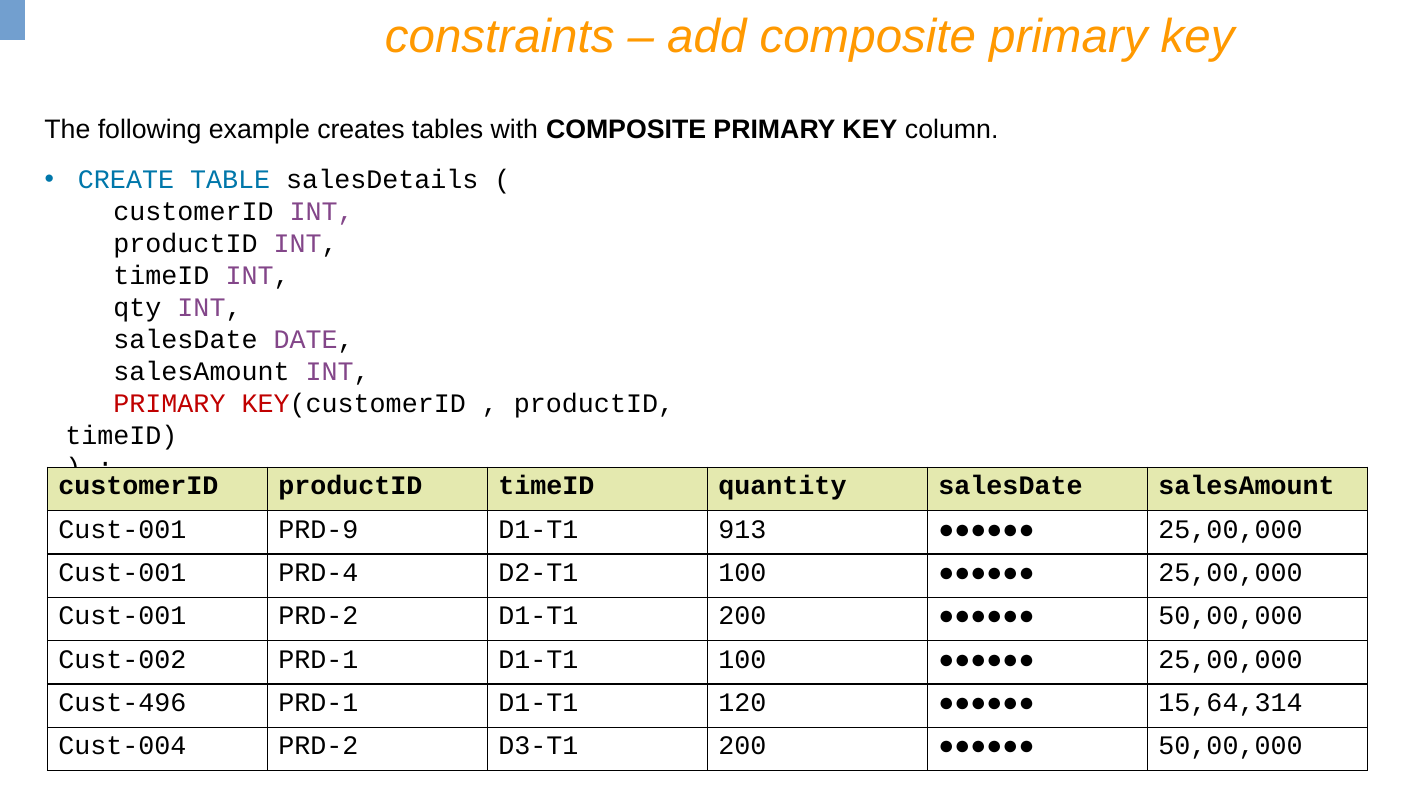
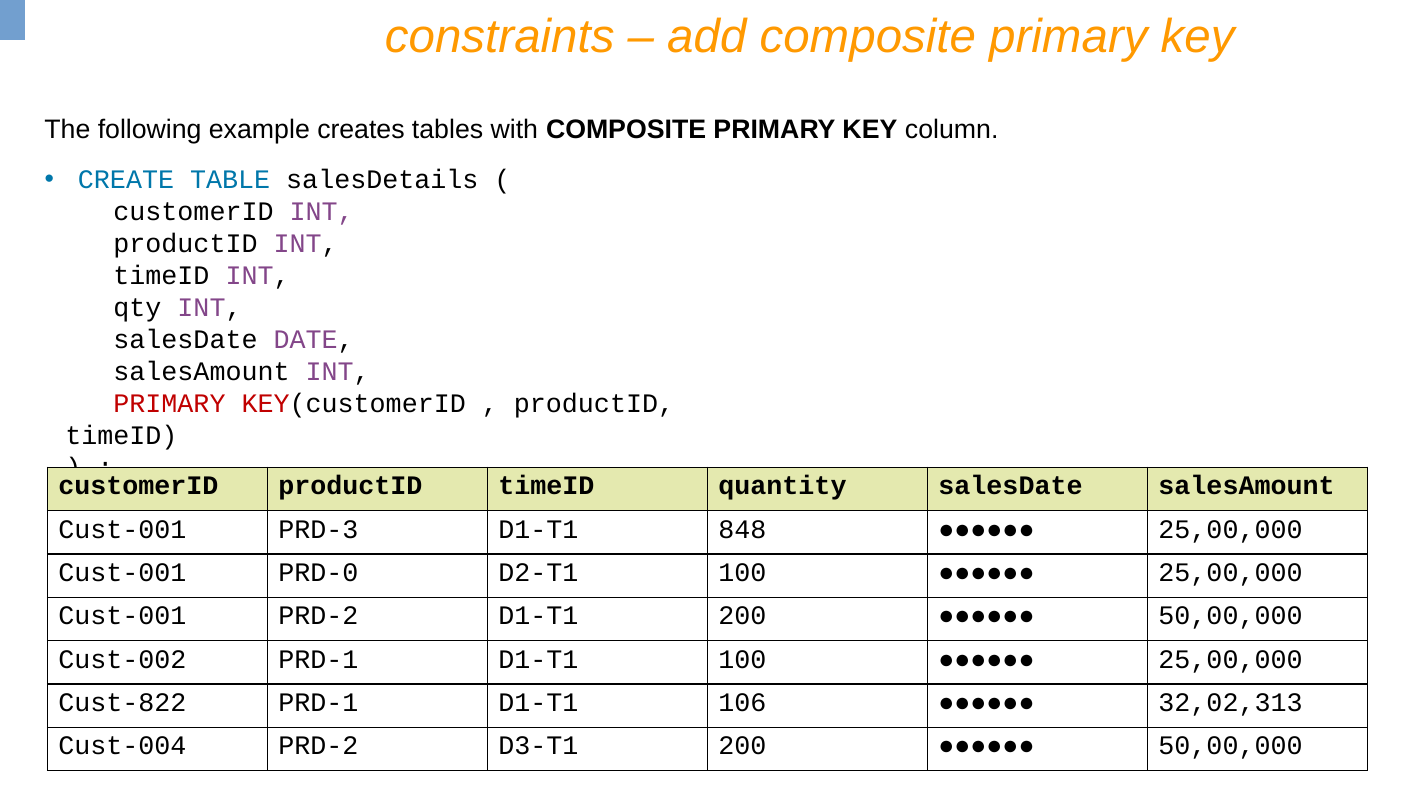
PRD-9: PRD-9 -> PRD-3
913: 913 -> 848
PRD-4: PRD-4 -> PRD-0
Cust-496: Cust-496 -> Cust-822
120: 120 -> 106
15,64,314: 15,64,314 -> 32,02,313
